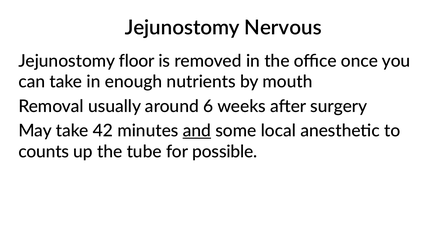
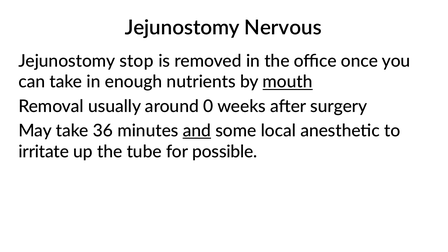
floor: floor -> stop
mouth underline: none -> present
6: 6 -> 0
42: 42 -> 36
counts: counts -> irritate
